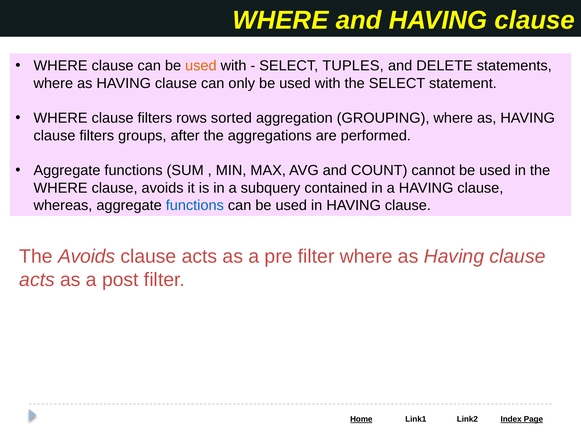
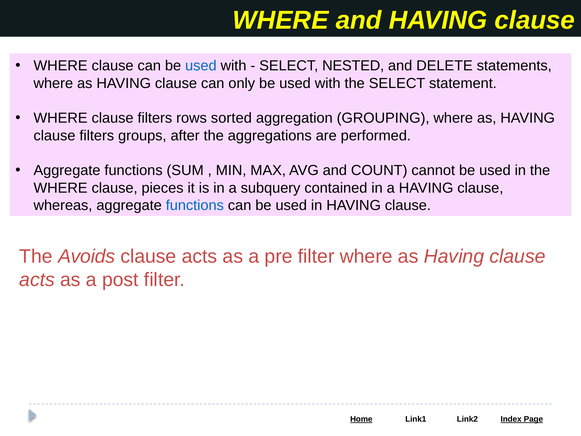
used at (201, 66) colour: orange -> blue
TUPLES: TUPLES -> NESTED
clause avoids: avoids -> pieces
